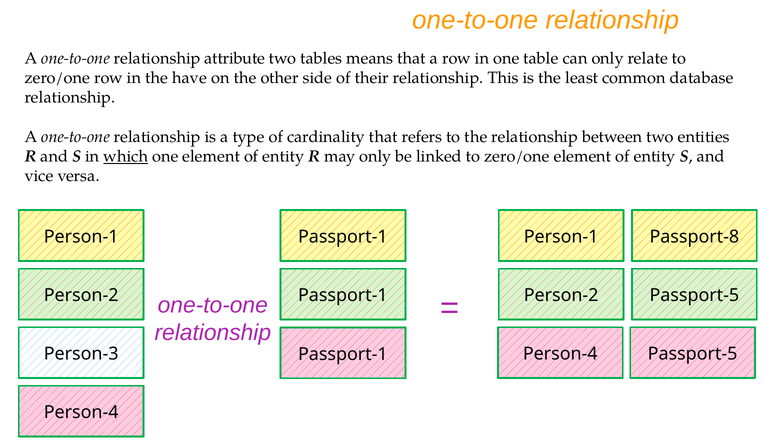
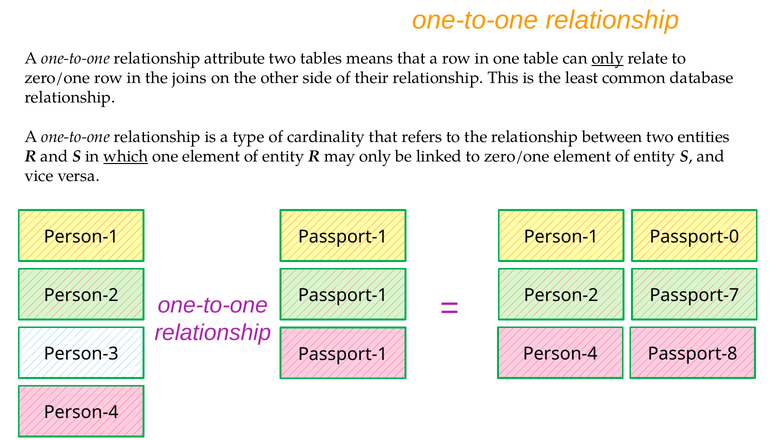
only at (608, 58) underline: none -> present
have: have -> joins
Passport-8: Passport-8 -> Passport-0
Person-2 Passport-5: Passport-5 -> Passport-7
Person-4 Passport-5: Passport-5 -> Passport-8
